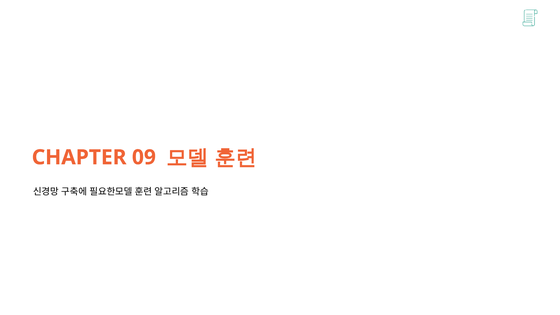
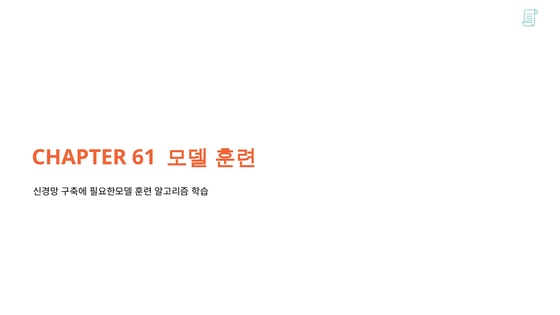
09: 09 -> 61
